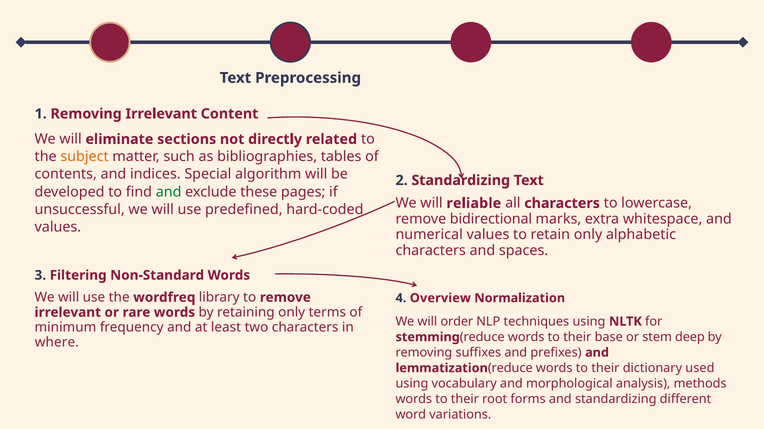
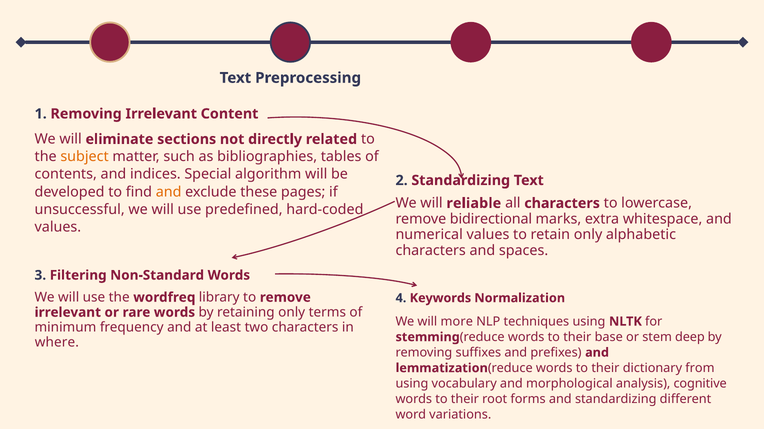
and at (169, 192) colour: green -> orange
Overview: Overview -> Keywords
order: order -> more
used: used -> from
methods: methods -> cognitive
